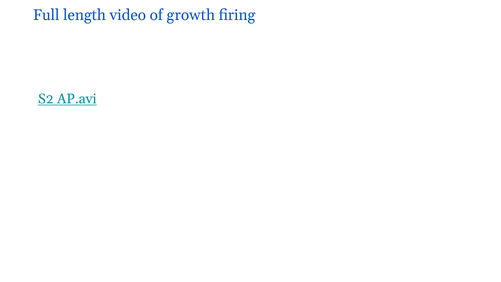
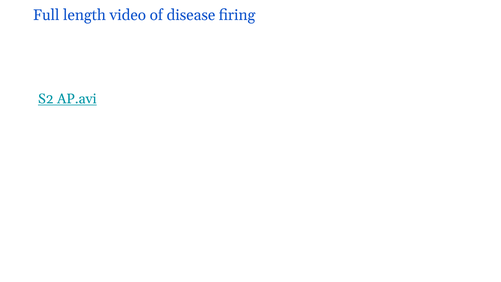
growth: growth -> disease
